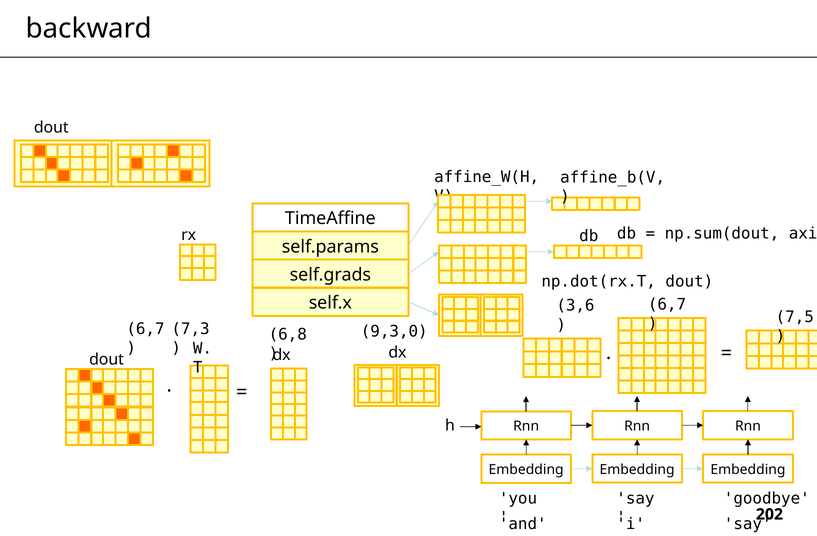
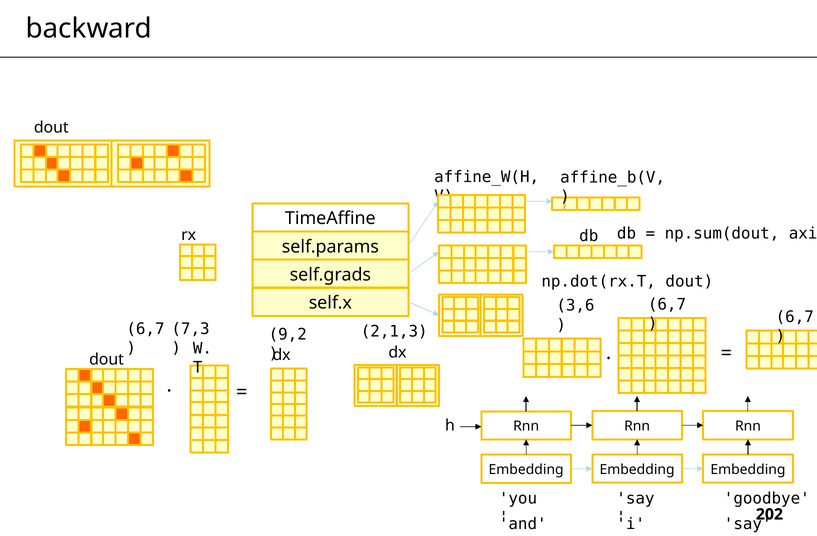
7,5 at (795, 317): 7,5 -> 6,7
9,3,0: 9,3,0 -> 2,1,3
6,8: 6,8 -> 9,2
